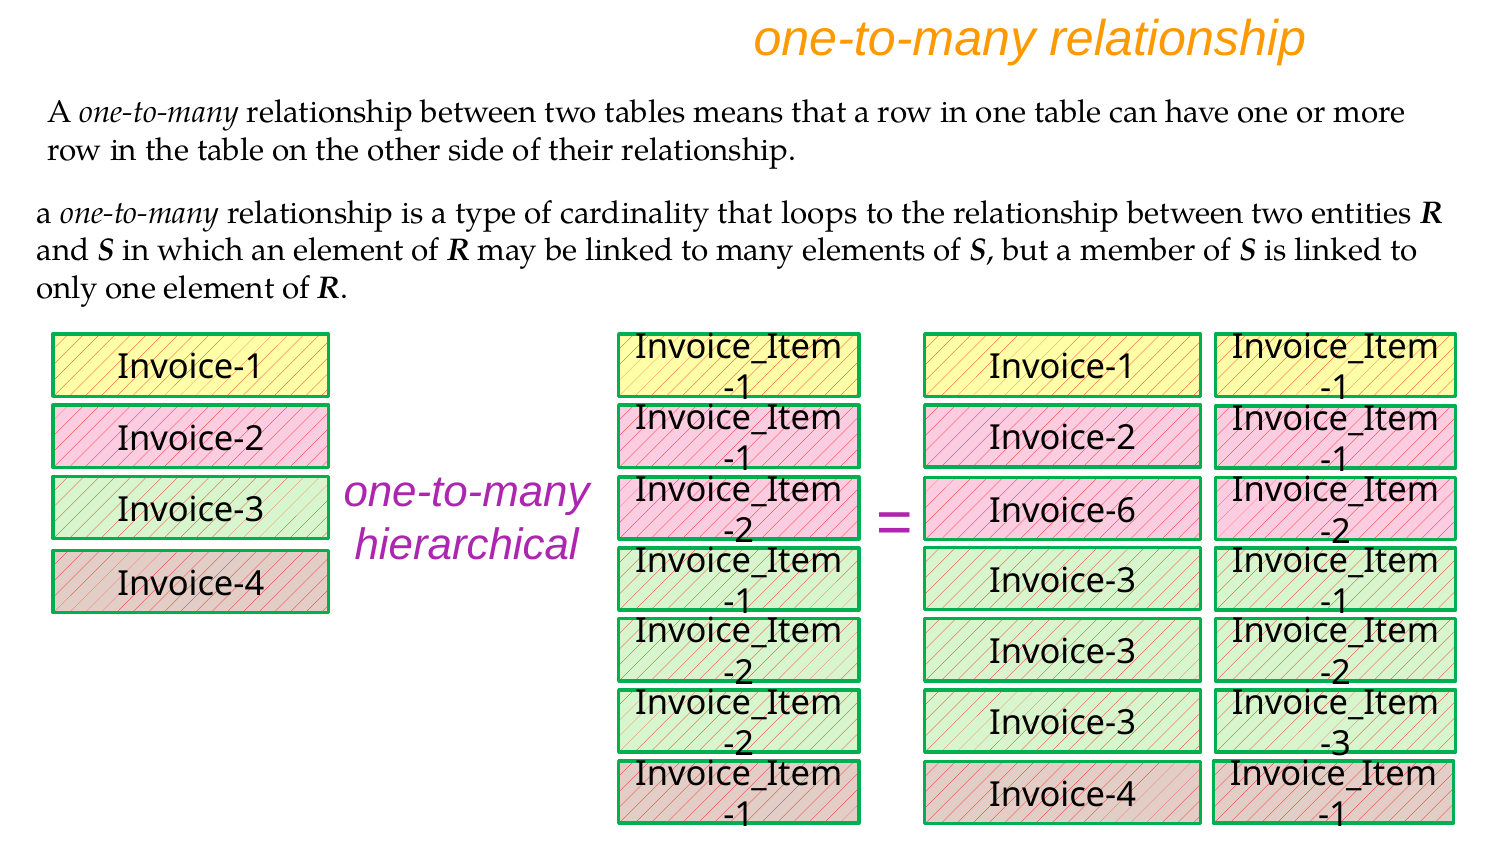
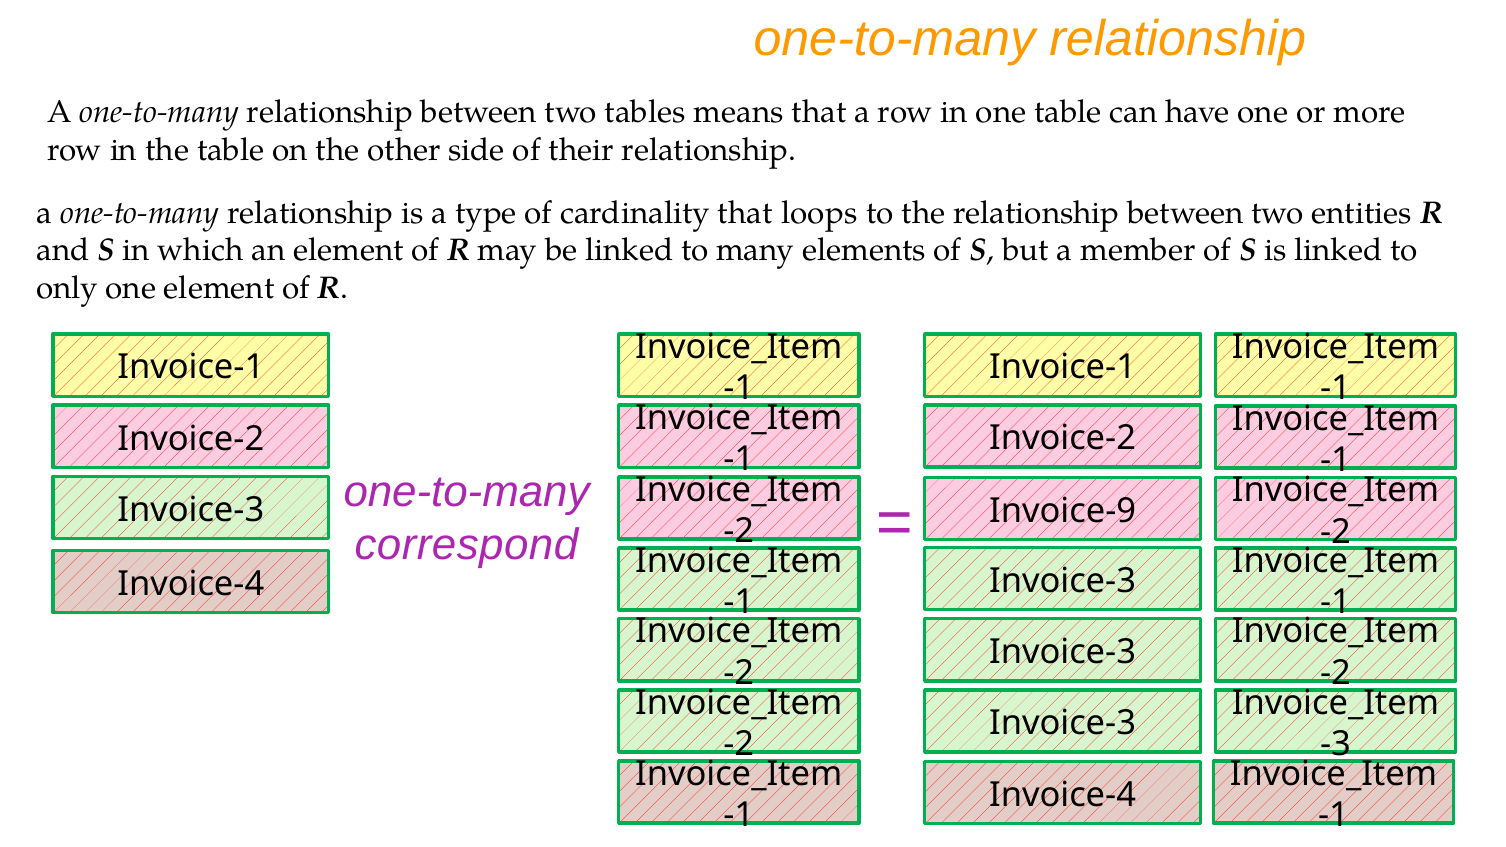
Invoice-6: Invoice-6 -> Invoice-9
hierarchical: hierarchical -> correspond
